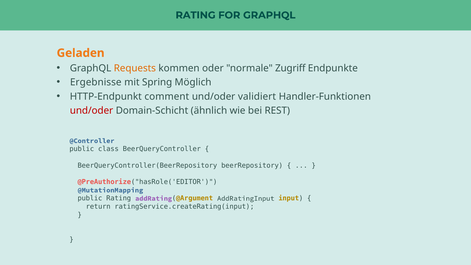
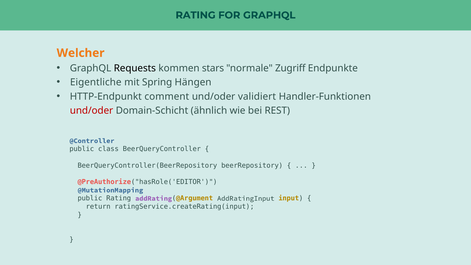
Geladen: Geladen -> Welcher
Requests colour: orange -> black
oder: oder -> stars
Ergebnisse: Ergebnisse -> Eigentliche
Möglich: Möglich -> Hängen
